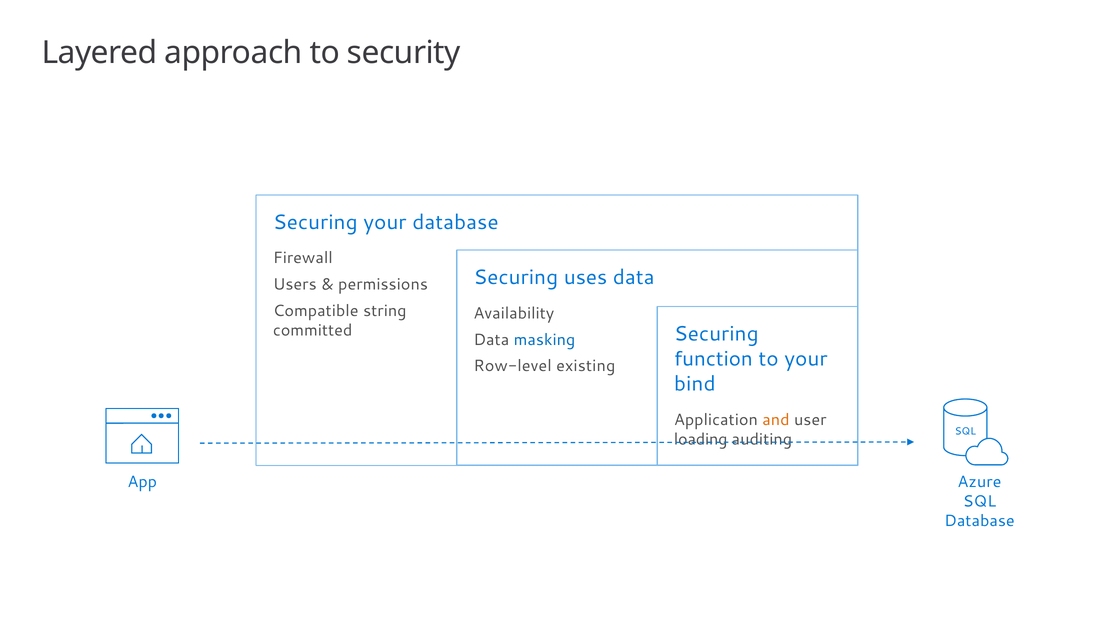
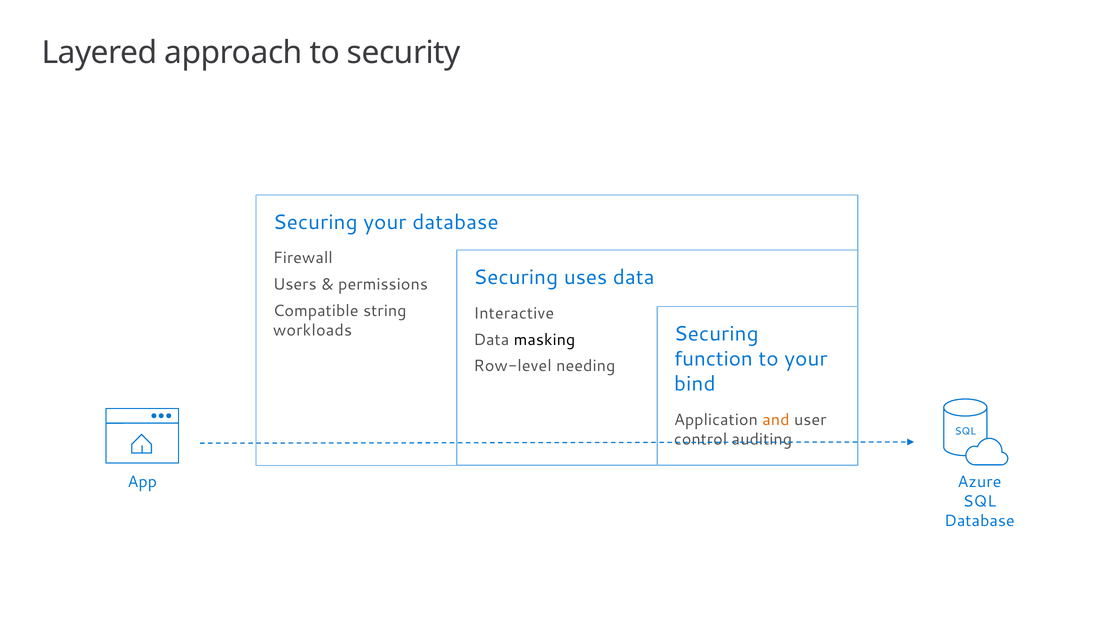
Availability: Availability -> Interactive
committed: committed -> workloads
masking colour: blue -> black
existing: existing -> needing
loading: loading -> control
